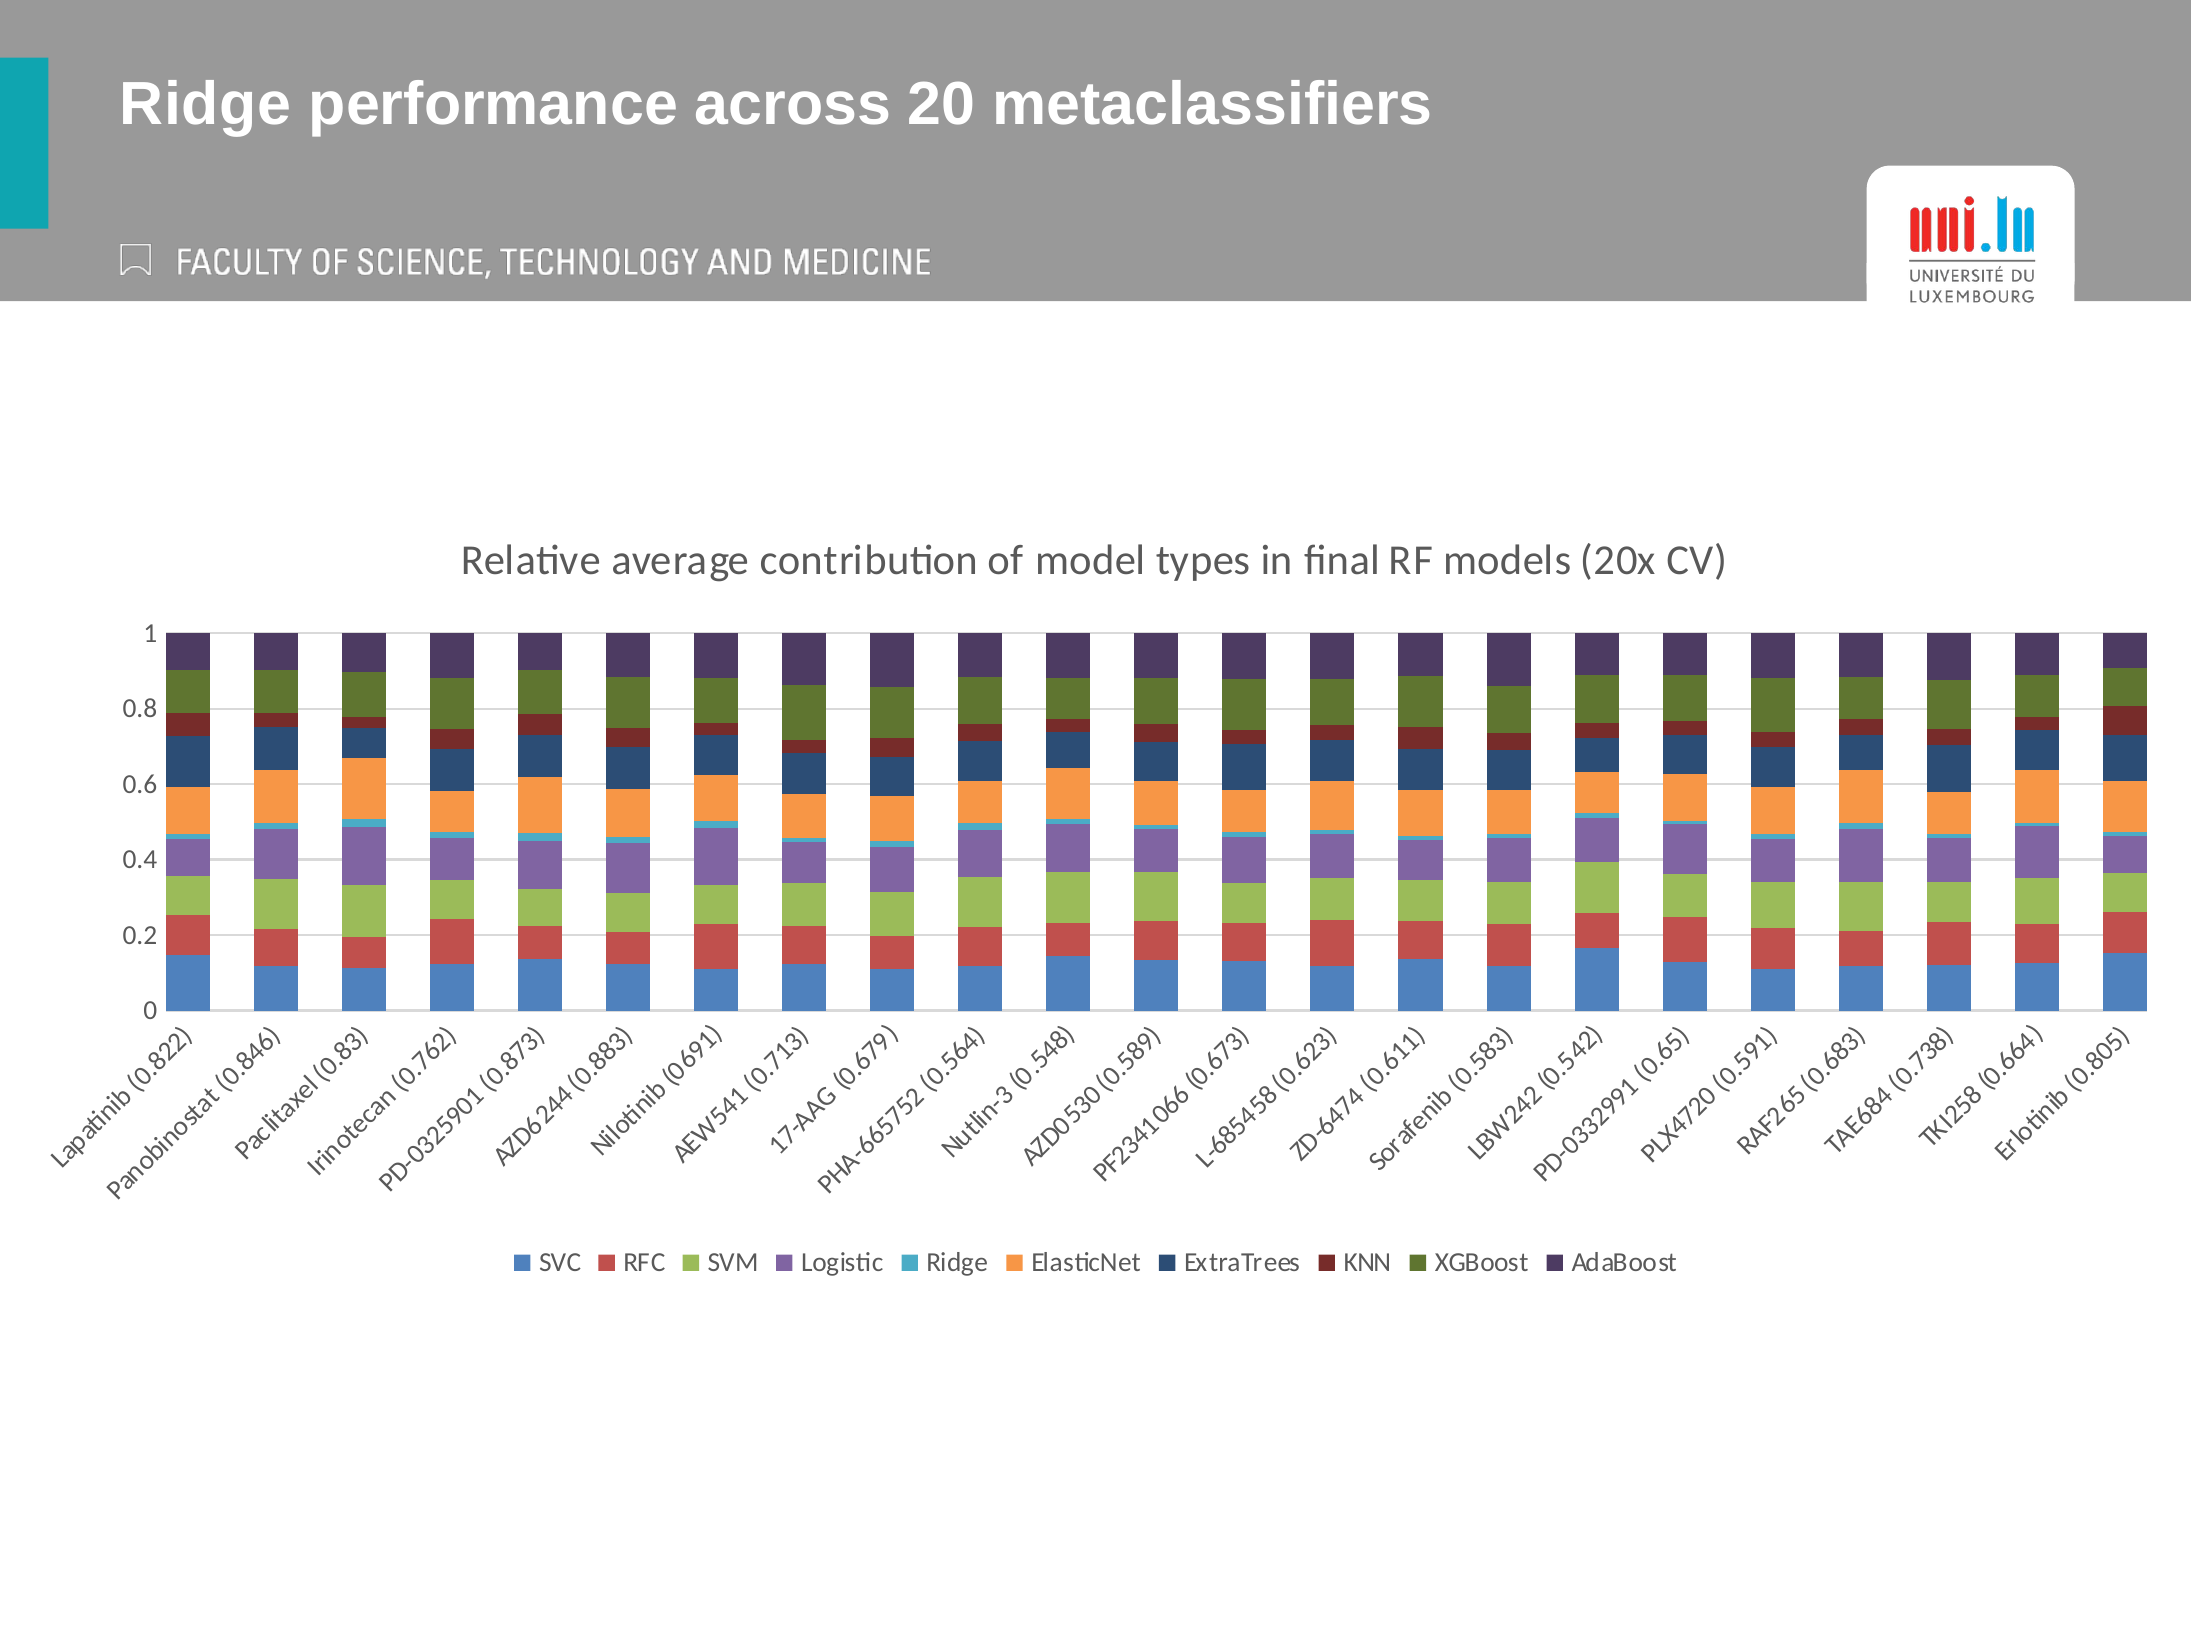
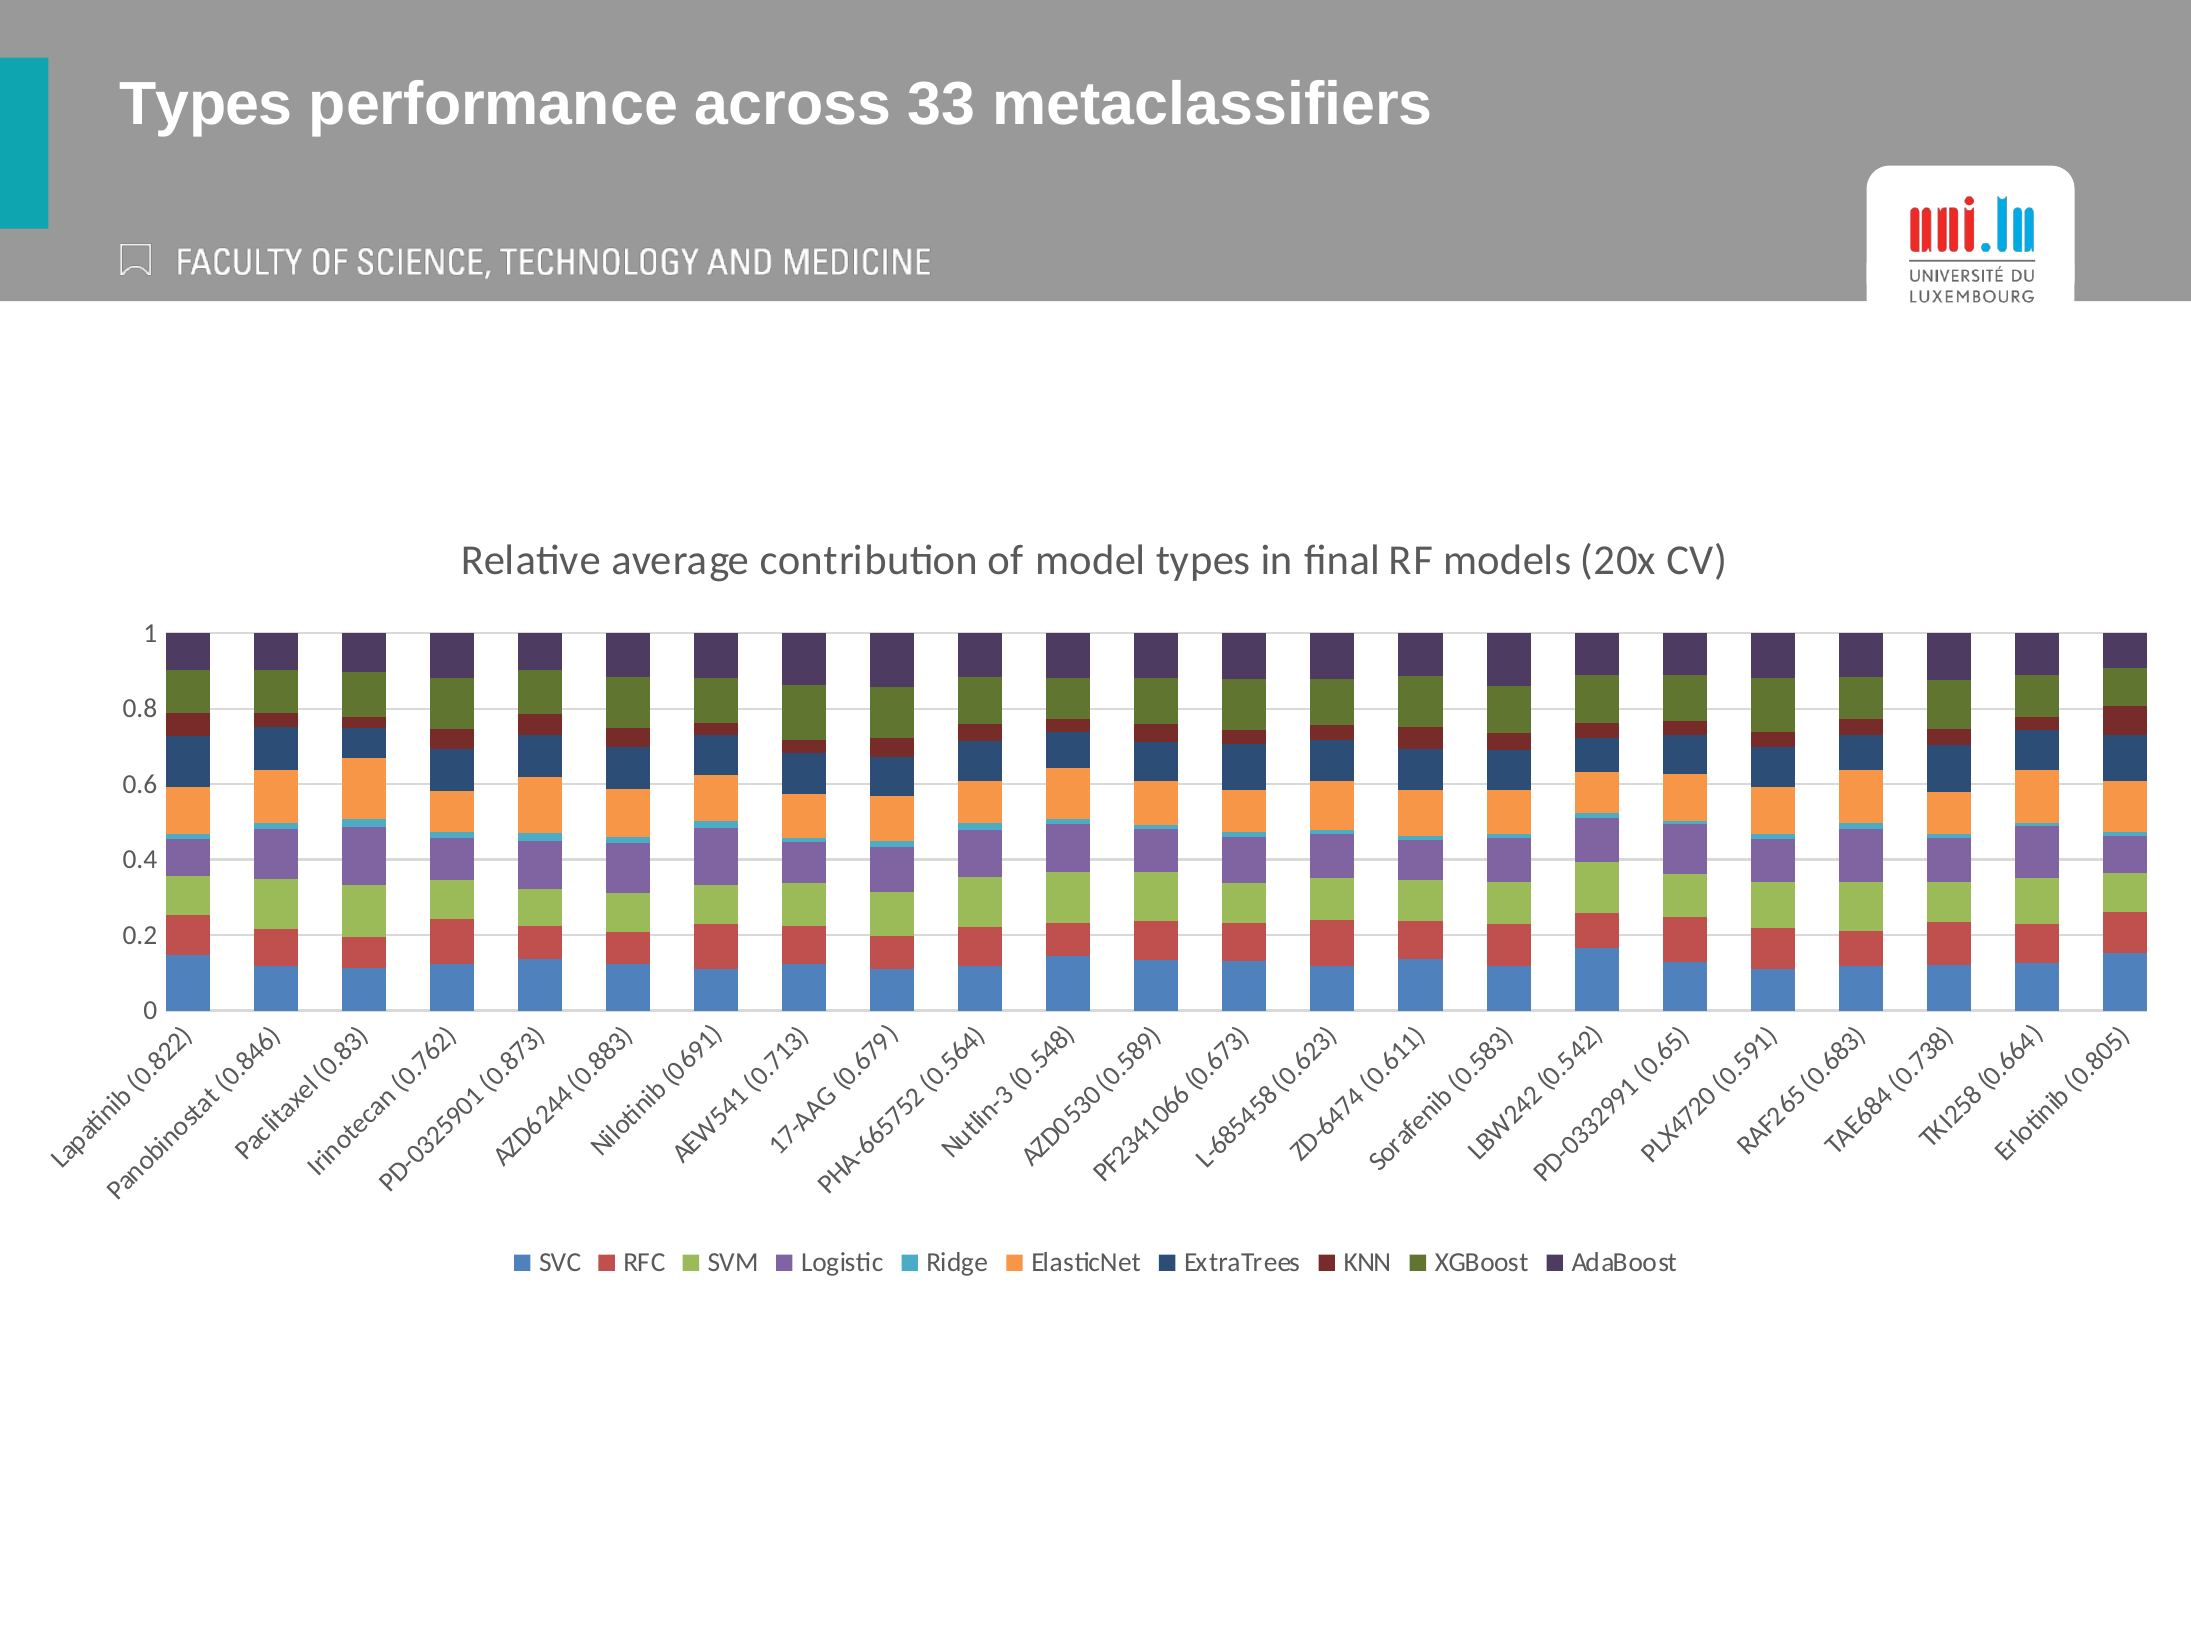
Ridge at (205, 105): Ridge -> Types
20: 20 -> 33
